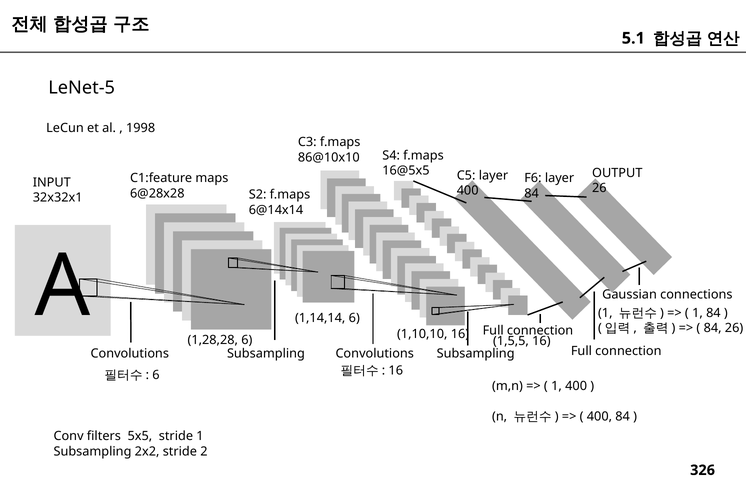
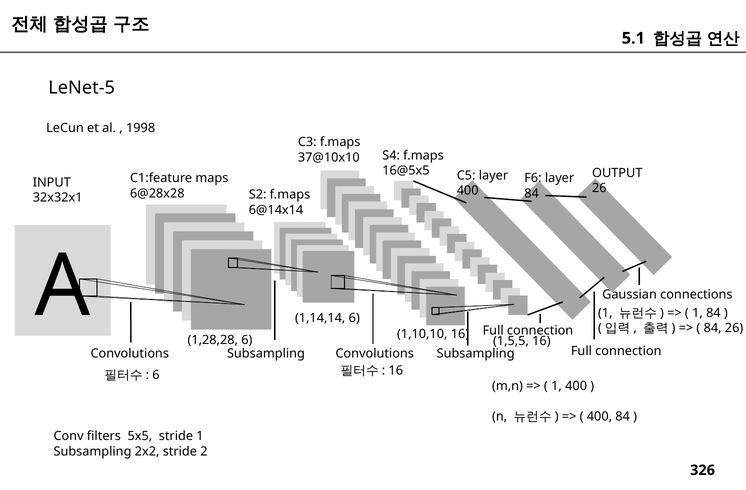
86@10x10: 86@10x10 -> 37@10x10
